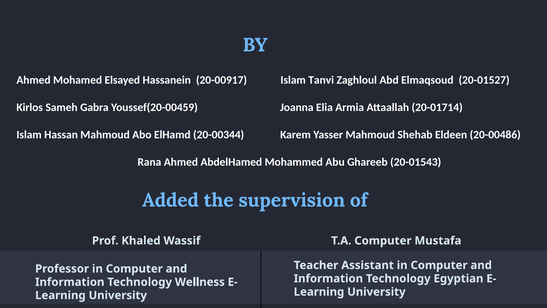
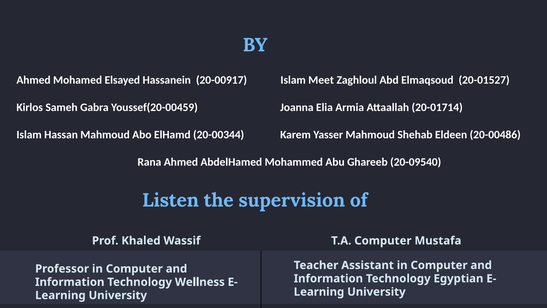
Tanvi: Tanvi -> Meet
20-01543: 20-01543 -> 20-09540
Added: Added -> Listen
